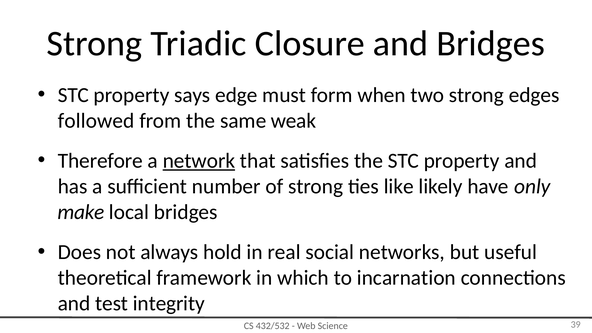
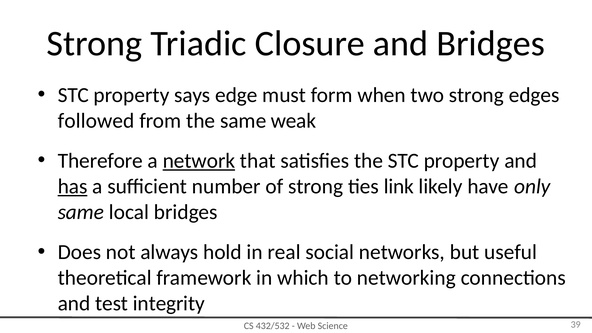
has underline: none -> present
like: like -> link
make at (81, 212): make -> same
incarnation: incarnation -> networking
